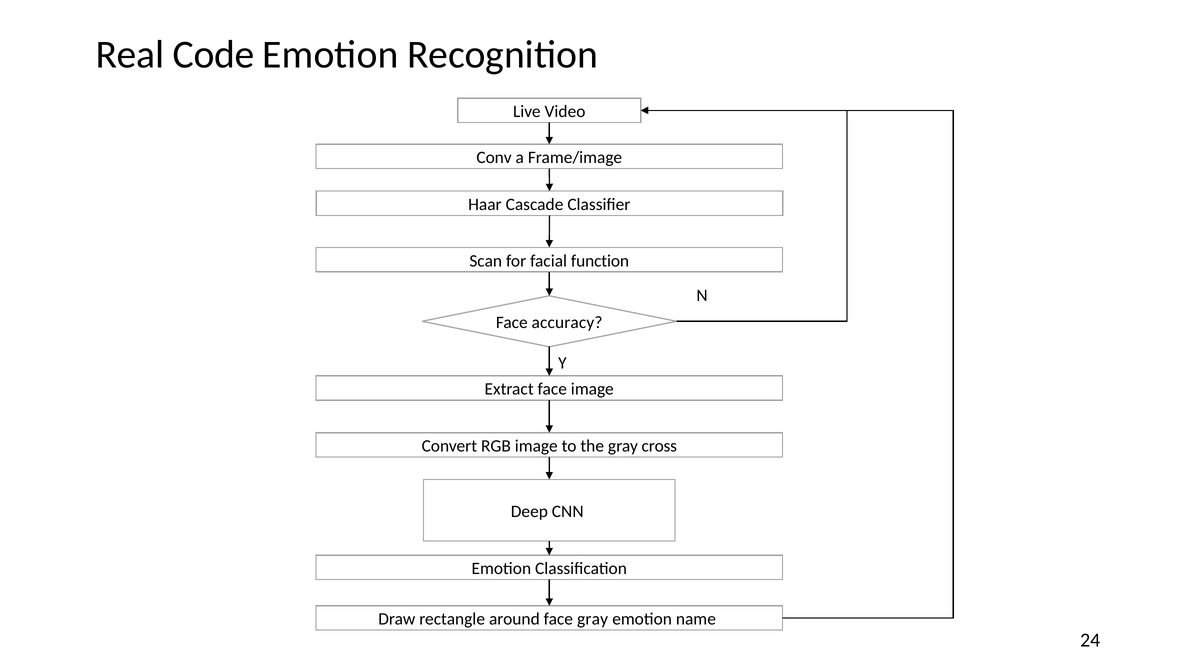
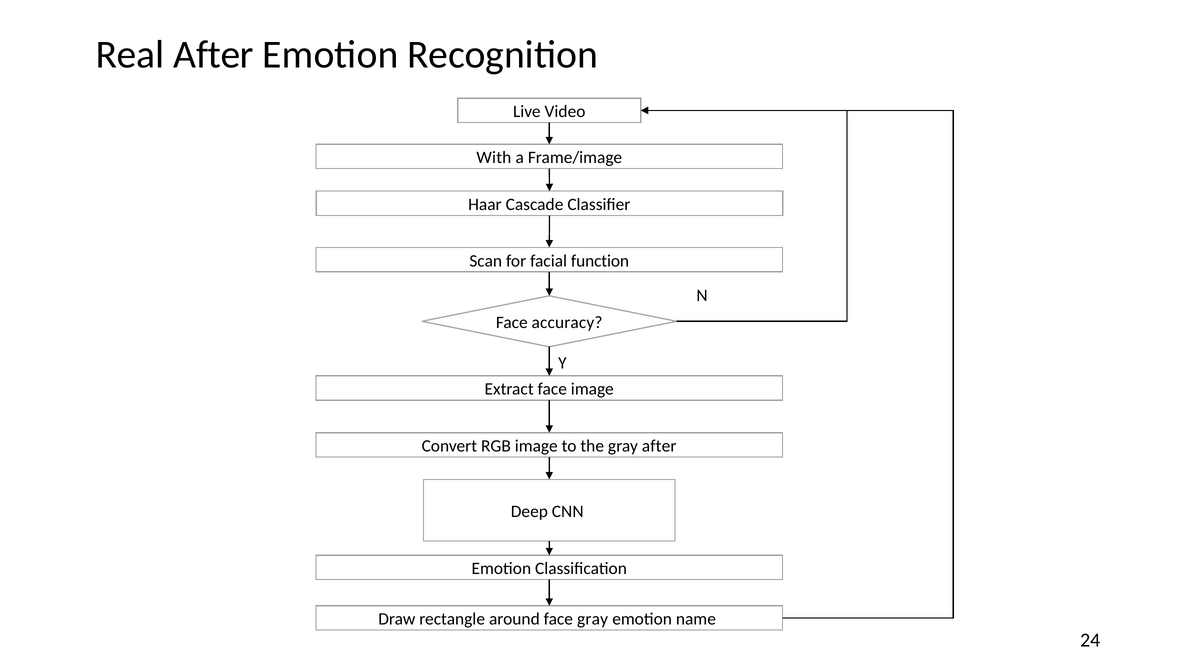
Real Code: Code -> After
Conv: Conv -> With
gray cross: cross -> after
